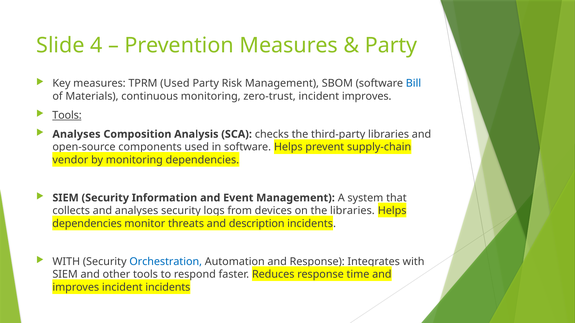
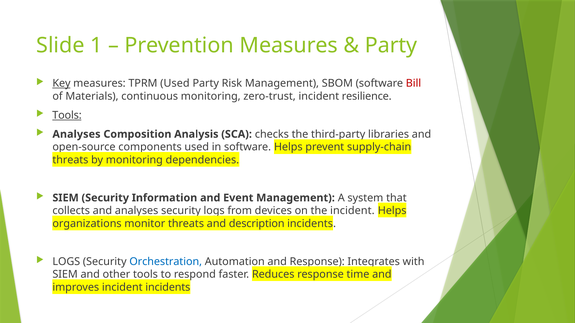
4: 4 -> 1
Key underline: none -> present
Bill colour: blue -> red
incident improves: improves -> resilience
vendor at (70, 160): vendor -> threats
libraries at (352, 211): libraries -> incident
dependencies at (87, 224): dependencies -> organizations
WITH at (66, 262): WITH -> LOGS
